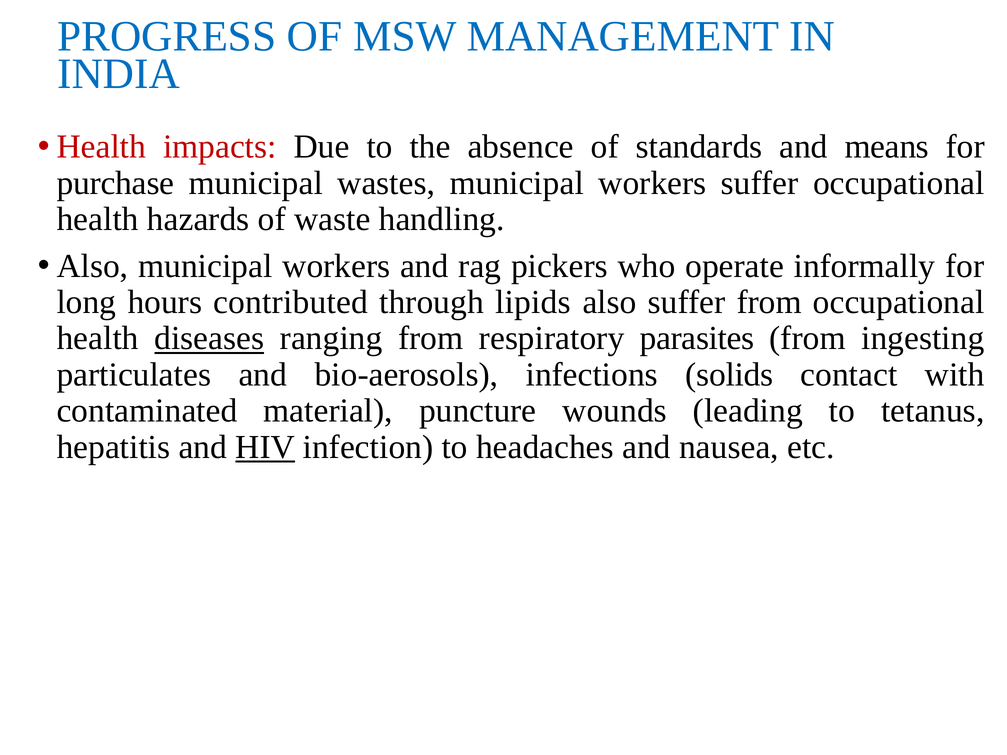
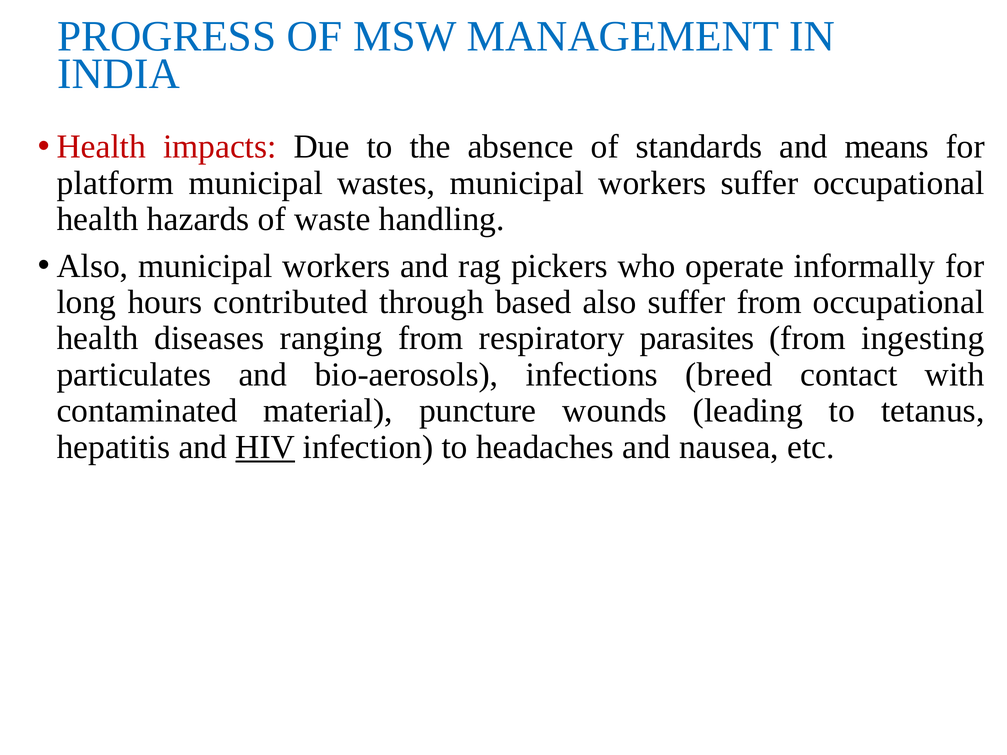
purchase: purchase -> platform
lipids: lipids -> based
diseases underline: present -> none
solids: solids -> breed
